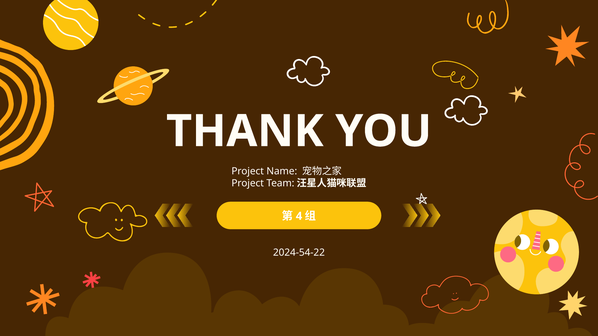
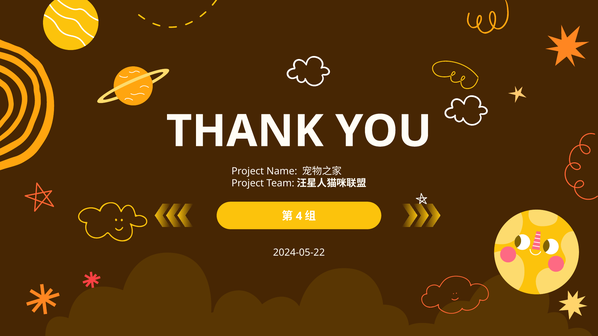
2024-54-22: 2024-54-22 -> 2024-05-22
